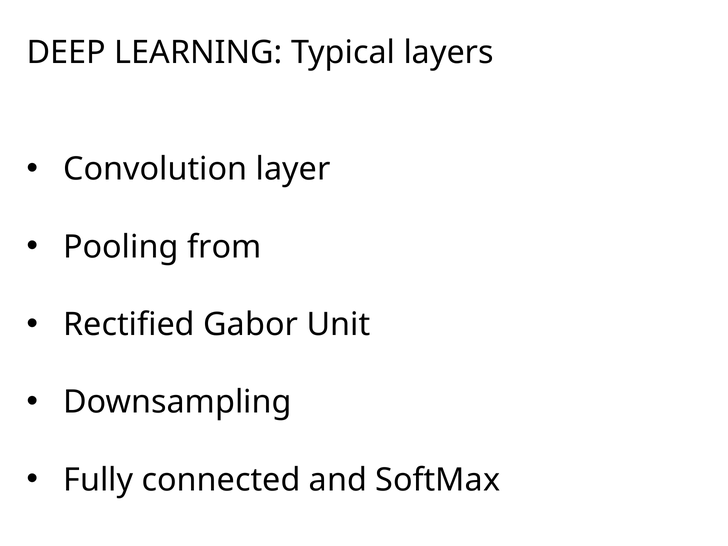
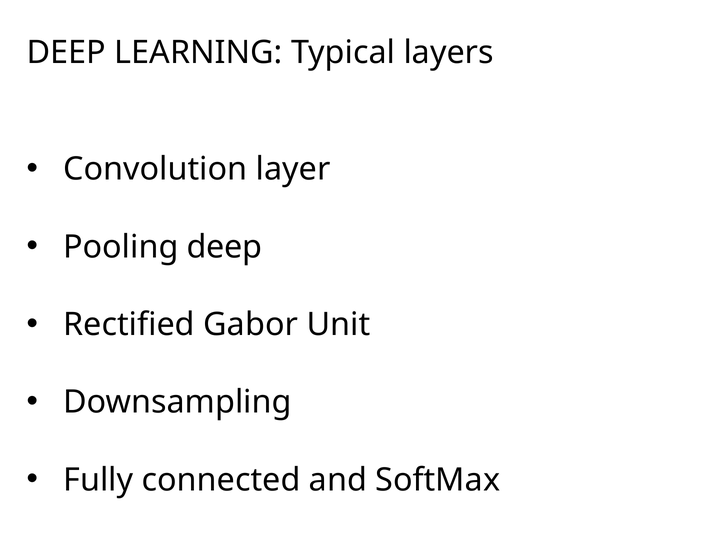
Pooling from: from -> deep
